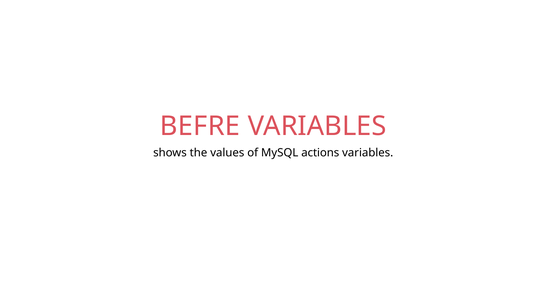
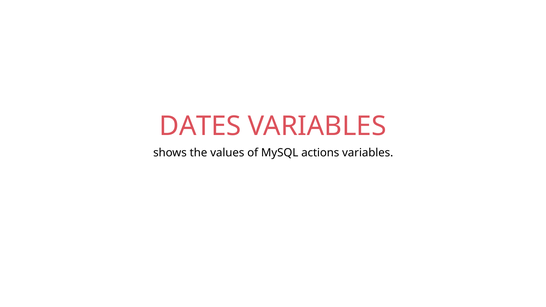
BEFRE: BEFRE -> DATES
